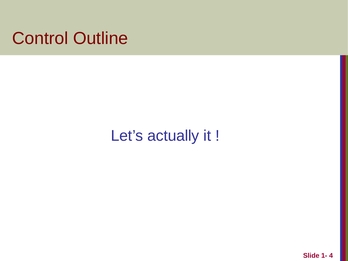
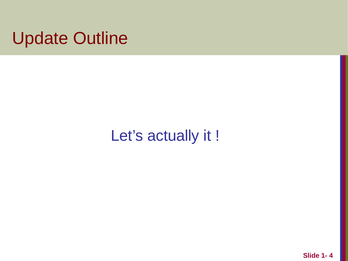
Control: Control -> Update
